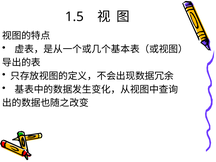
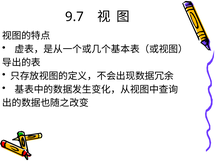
1.5: 1.5 -> 9.7
